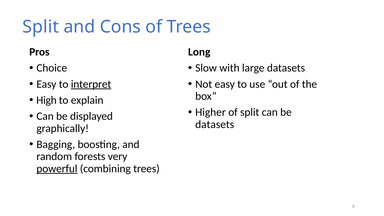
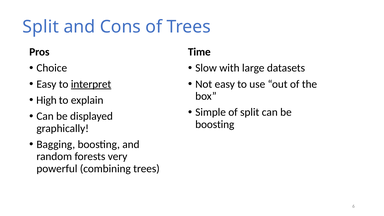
Long: Long -> Time
Higher: Higher -> Simple
datasets at (215, 124): datasets -> boosting
powerful underline: present -> none
